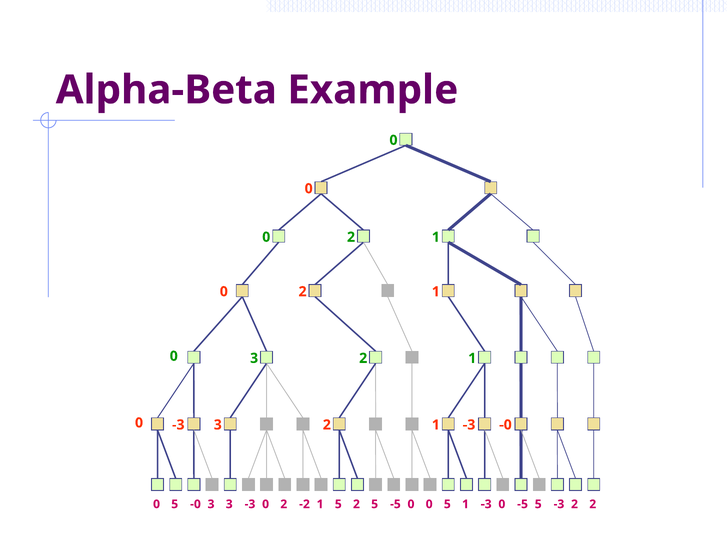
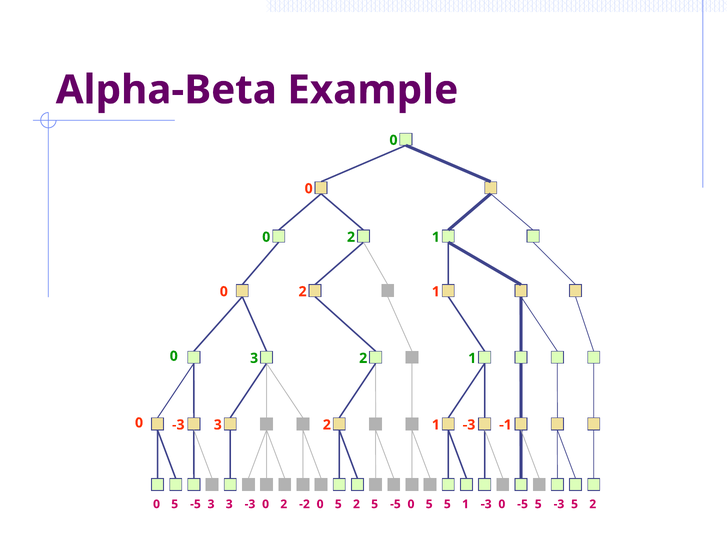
-0 at (505, 425): -0 -> -1
-0 at (195, 504): -0 -> -5
-2 1: 1 -> 0
0 at (429, 504): 0 -> 5
5 2: 2 -> 5
